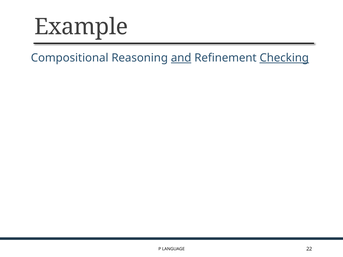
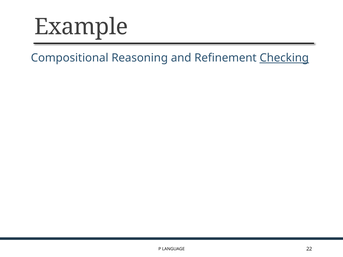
and underline: present -> none
